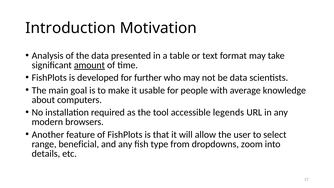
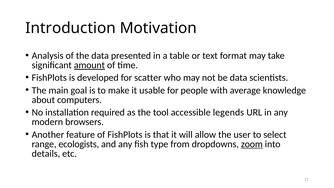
further: further -> scatter
beneficial: beneficial -> ecologists
zoom underline: none -> present
